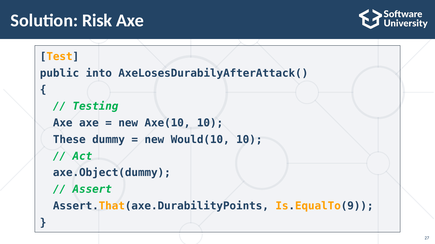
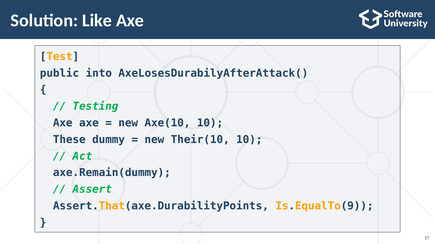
Risk: Risk -> Like
Would(10: Would(10 -> Their(10
axe.Object(dummy: axe.Object(dummy -> axe.Remain(dummy
